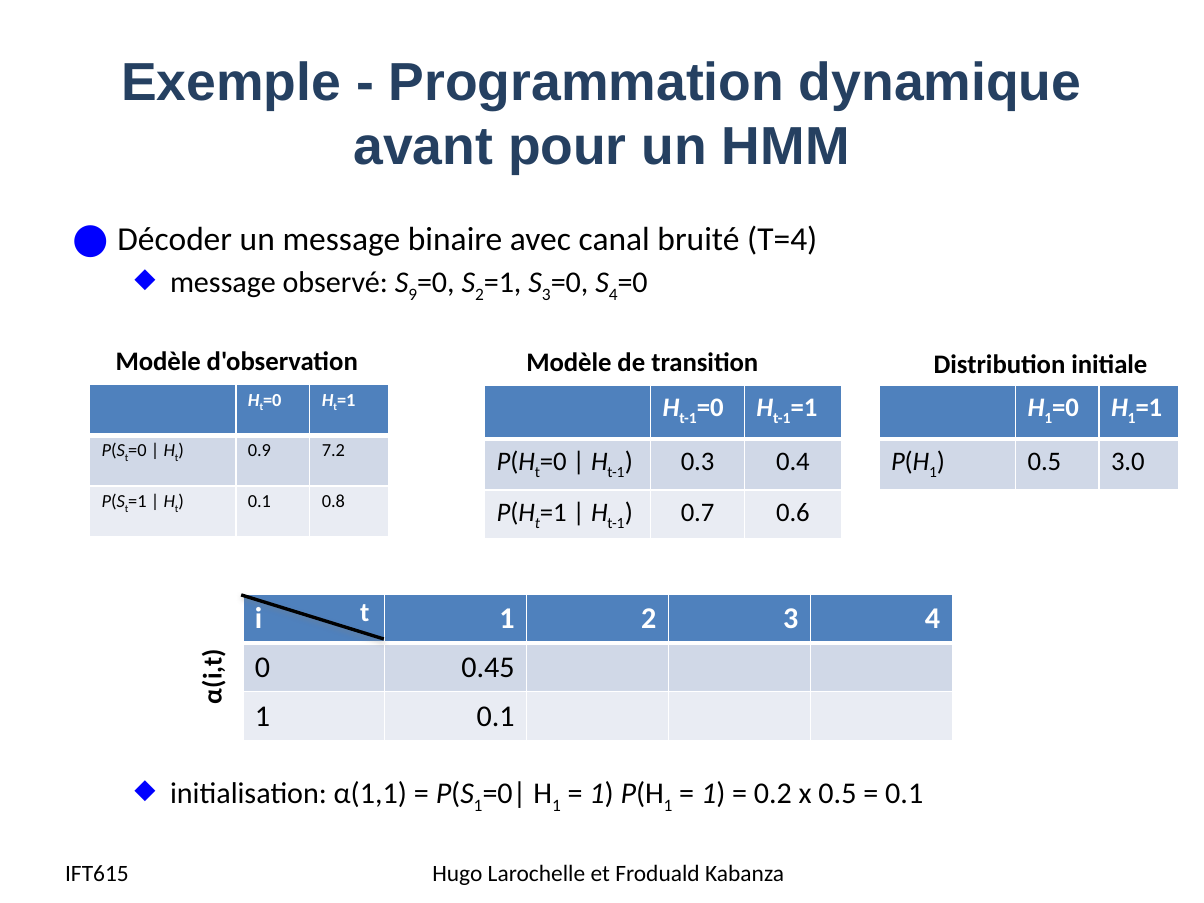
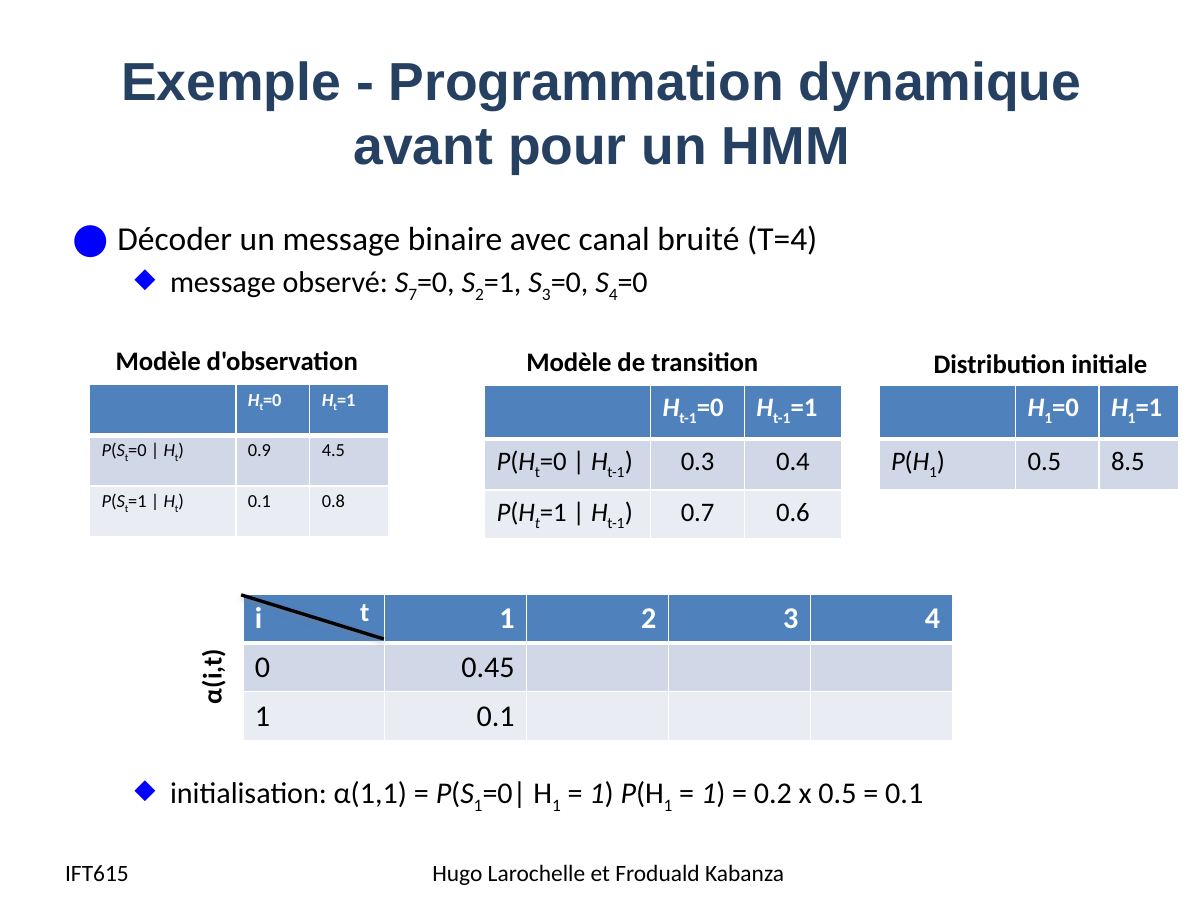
9: 9 -> 7
7.2: 7.2 -> 4.5
3.0: 3.0 -> 8.5
